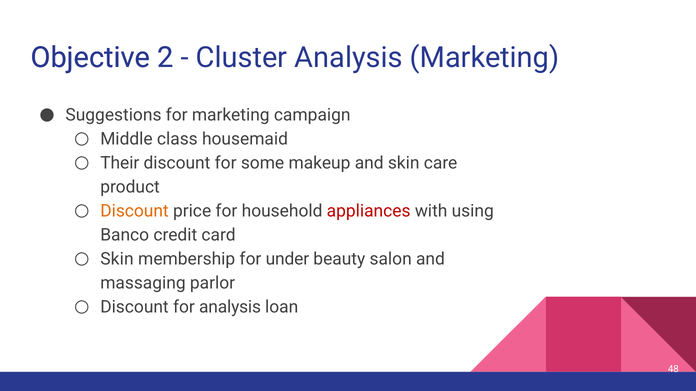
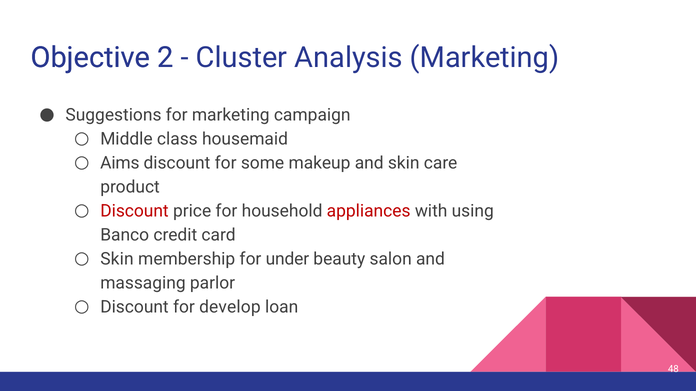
Their: Their -> Aims
Discount at (134, 211) colour: orange -> red
for analysis: analysis -> develop
